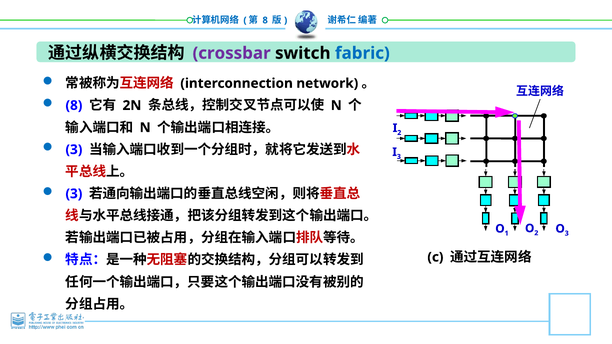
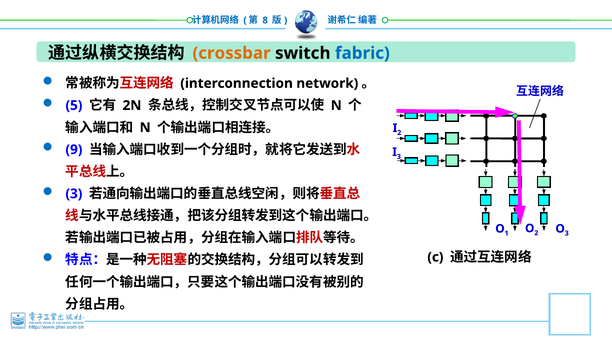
crossbar colour: purple -> orange
8 at (74, 106): 8 -> 5
3 at (74, 150): 3 -> 9
